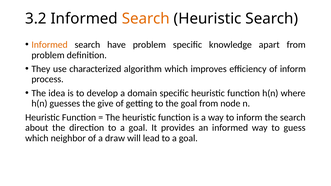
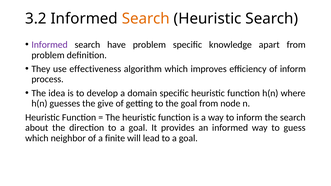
Informed at (50, 45) colour: orange -> purple
characterized: characterized -> effectiveness
draw: draw -> finite
